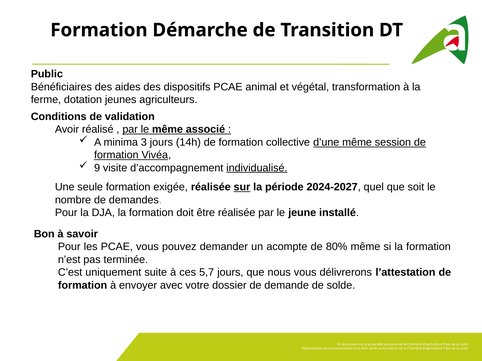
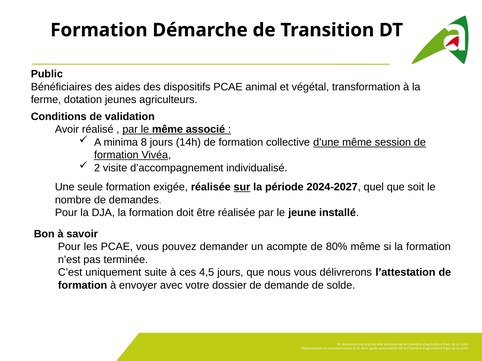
3: 3 -> 8
9: 9 -> 2
individualisé underline: present -> none
5,7: 5,7 -> 4,5
